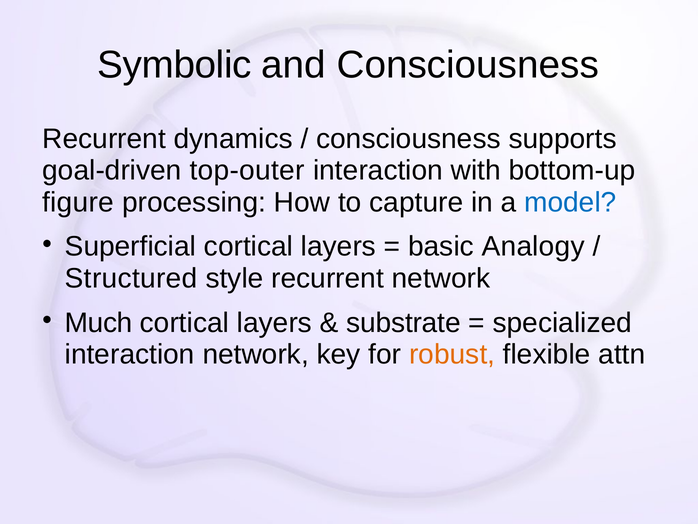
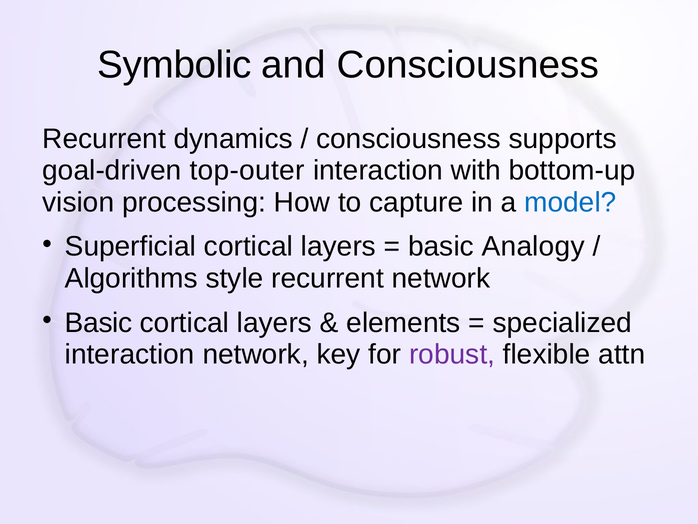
figure: figure -> vision
Structured: Structured -> Algorithms
Much at (99, 323): Much -> Basic
substrate: substrate -> elements
robust colour: orange -> purple
